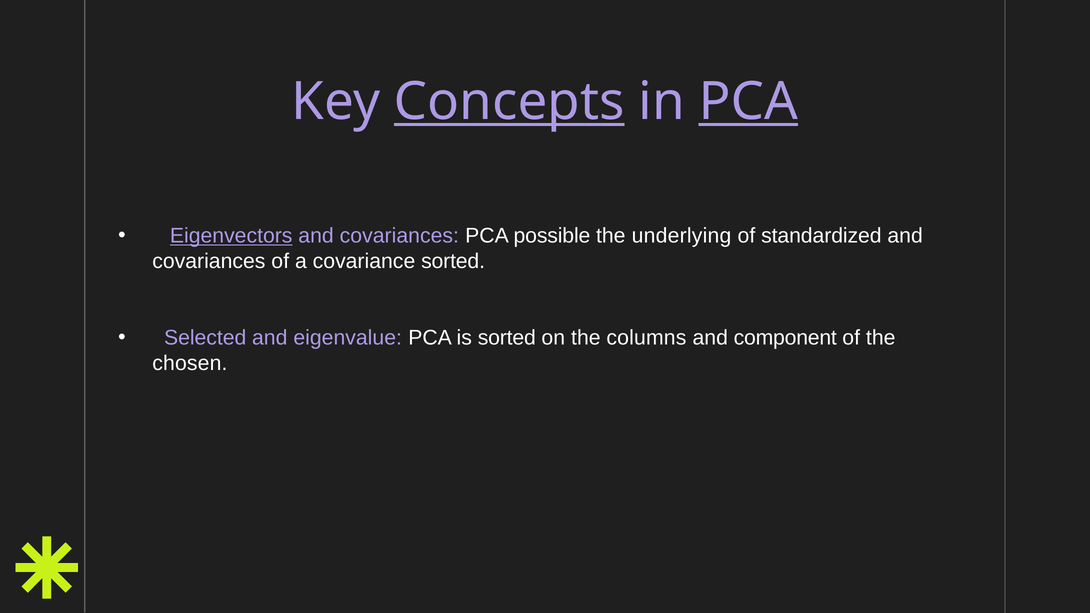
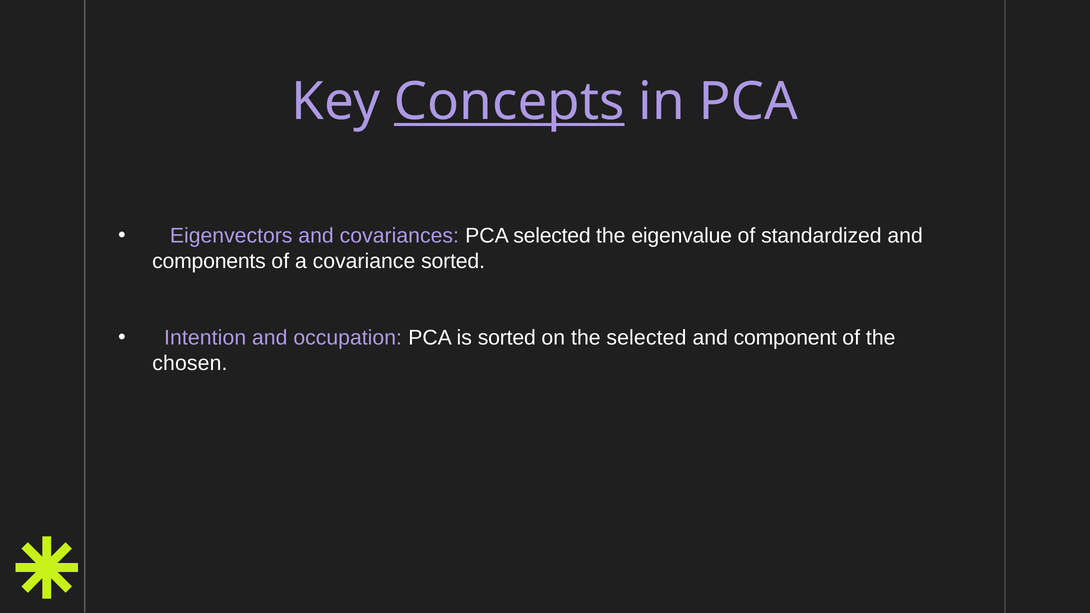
PCA at (748, 102) underline: present -> none
Eigenvectors underline: present -> none
PCA possible: possible -> selected
underlying: underlying -> eigenvalue
covariances at (209, 261): covariances -> components
Selected: Selected -> Intention
eigenvalue: eigenvalue -> occupation
the columns: columns -> selected
